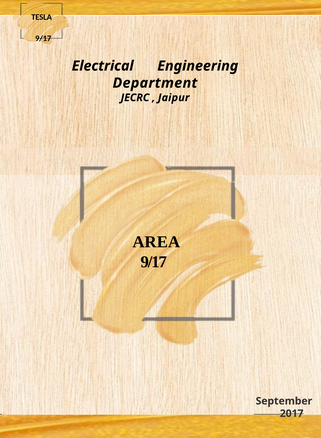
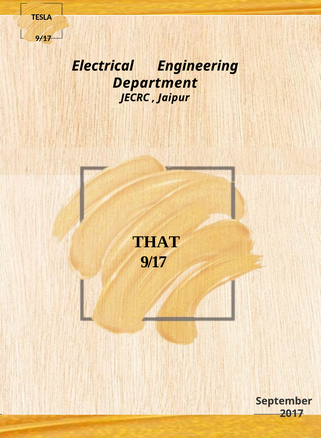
AREA: AREA -> THAT
